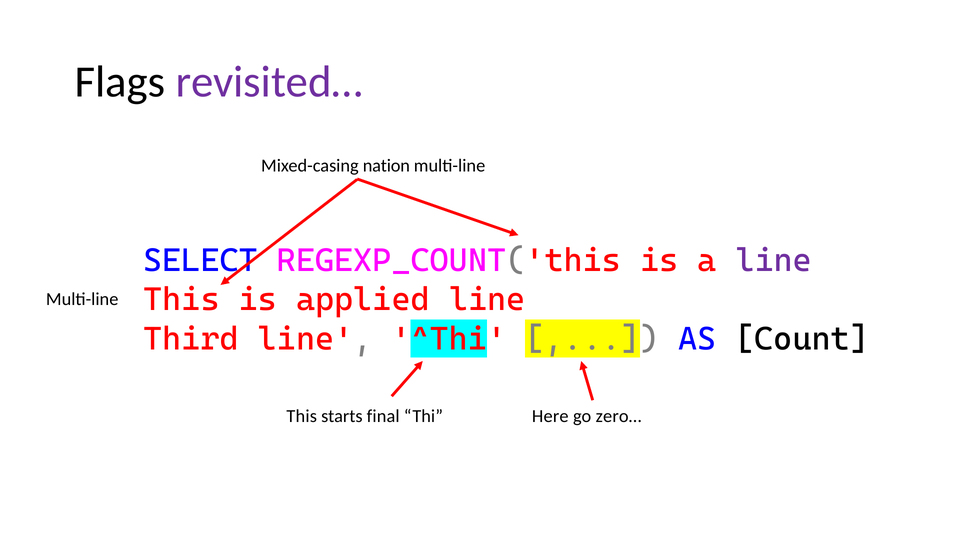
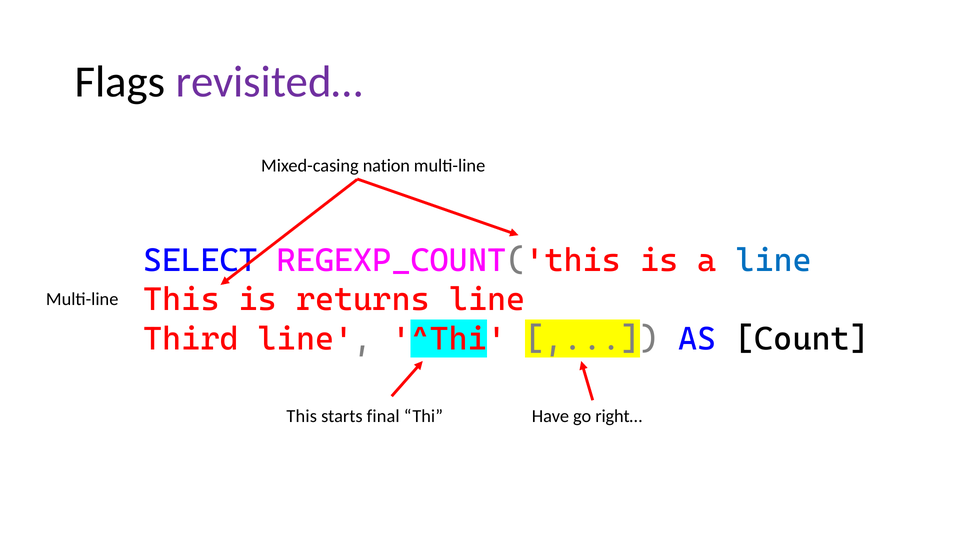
line at (774, 261) colour: purple -> blue
applied: applied -> returns
Here: Here -> Have
zero…: zero… -> right…
